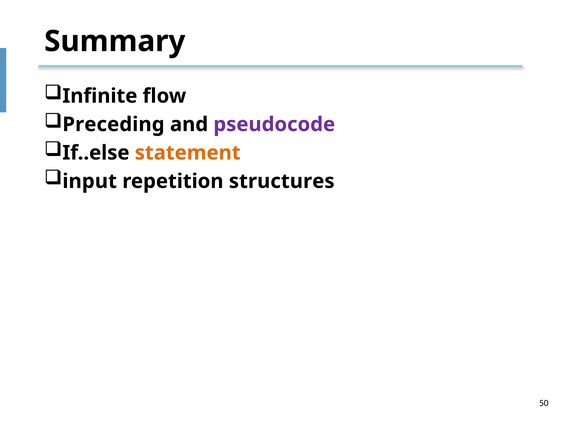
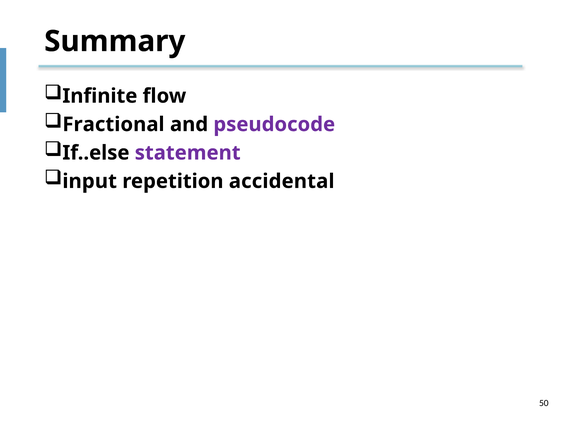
Preceding: Preceding -> Fractional
statement colour: orange -> purple
structures: structures -> accidental
